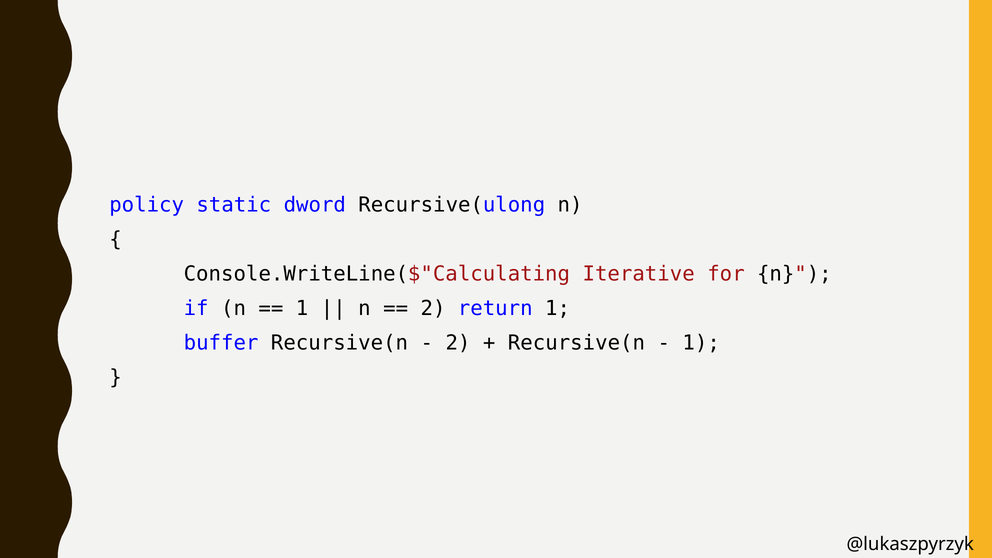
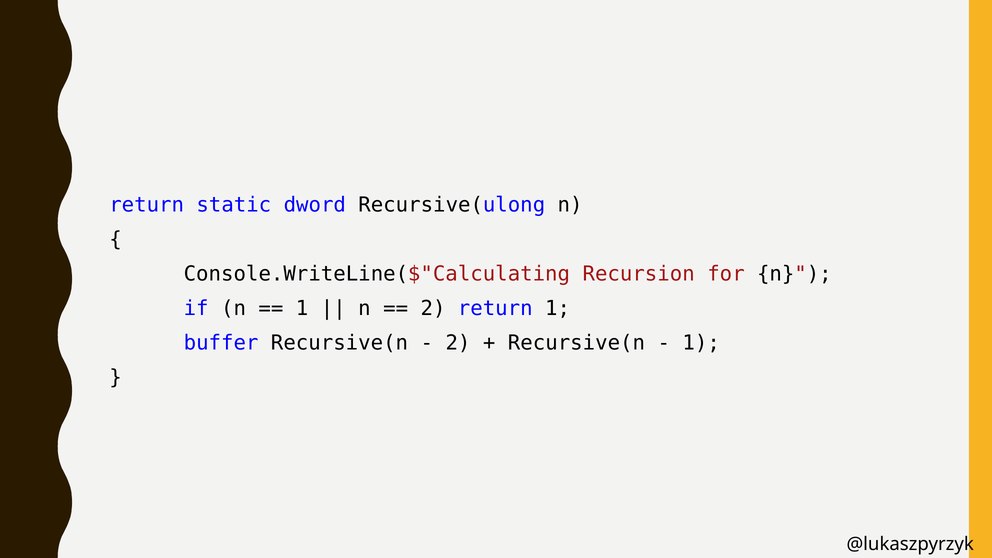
policy at (147, 205): policy -> return
Iterative: Iterative -> Recursion
